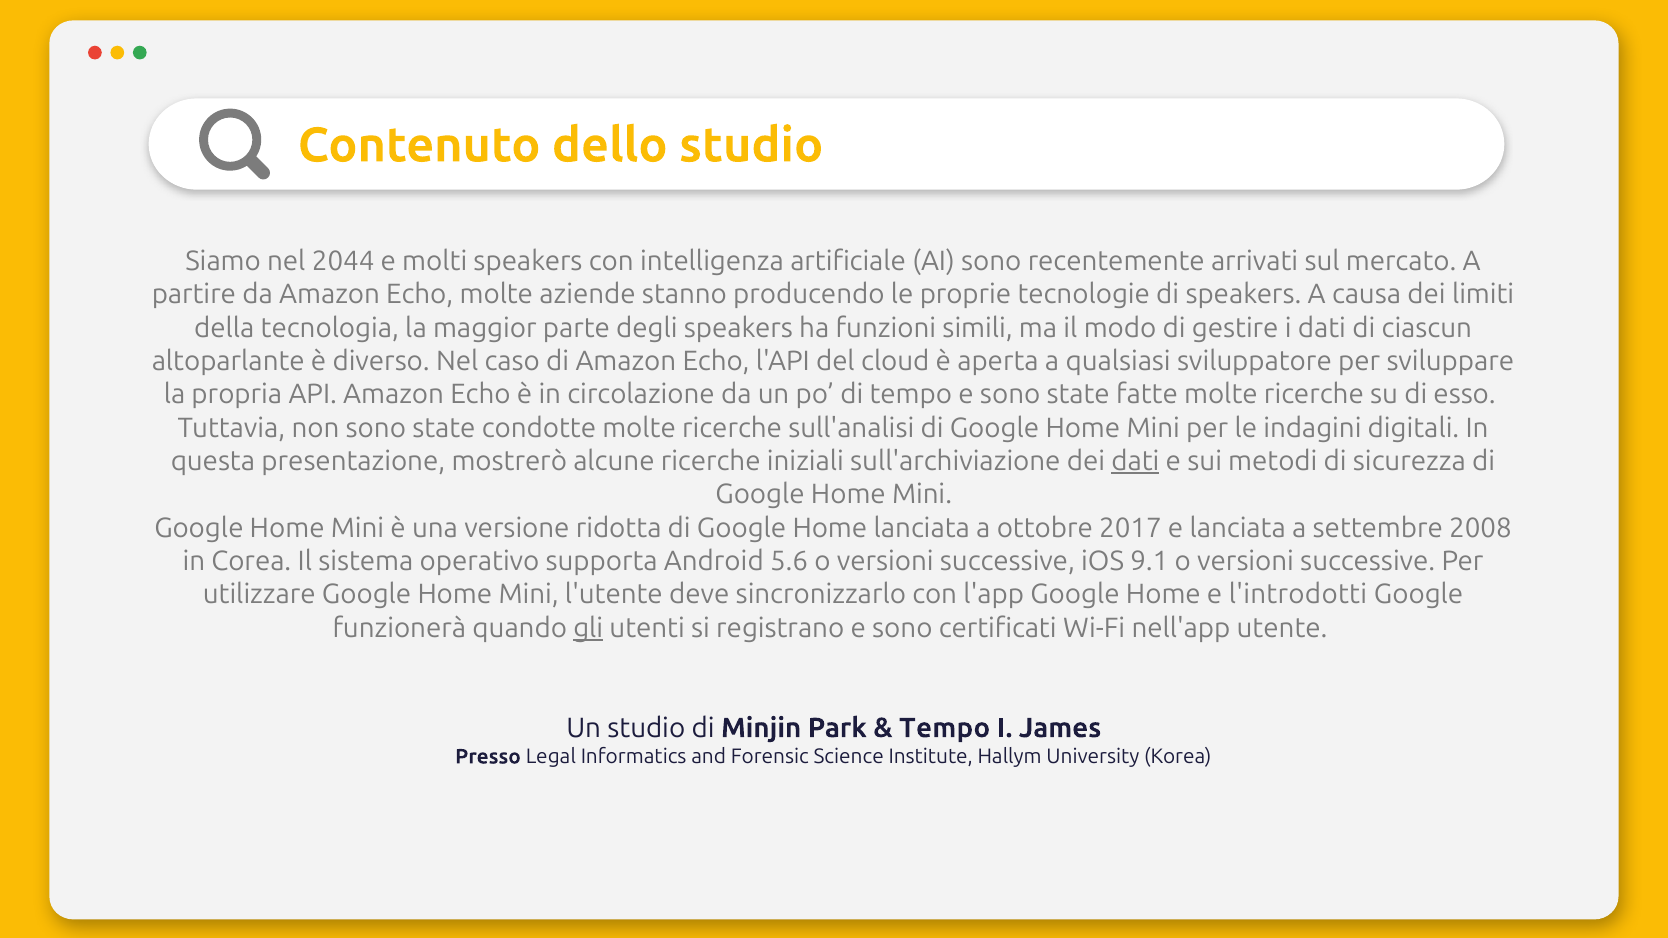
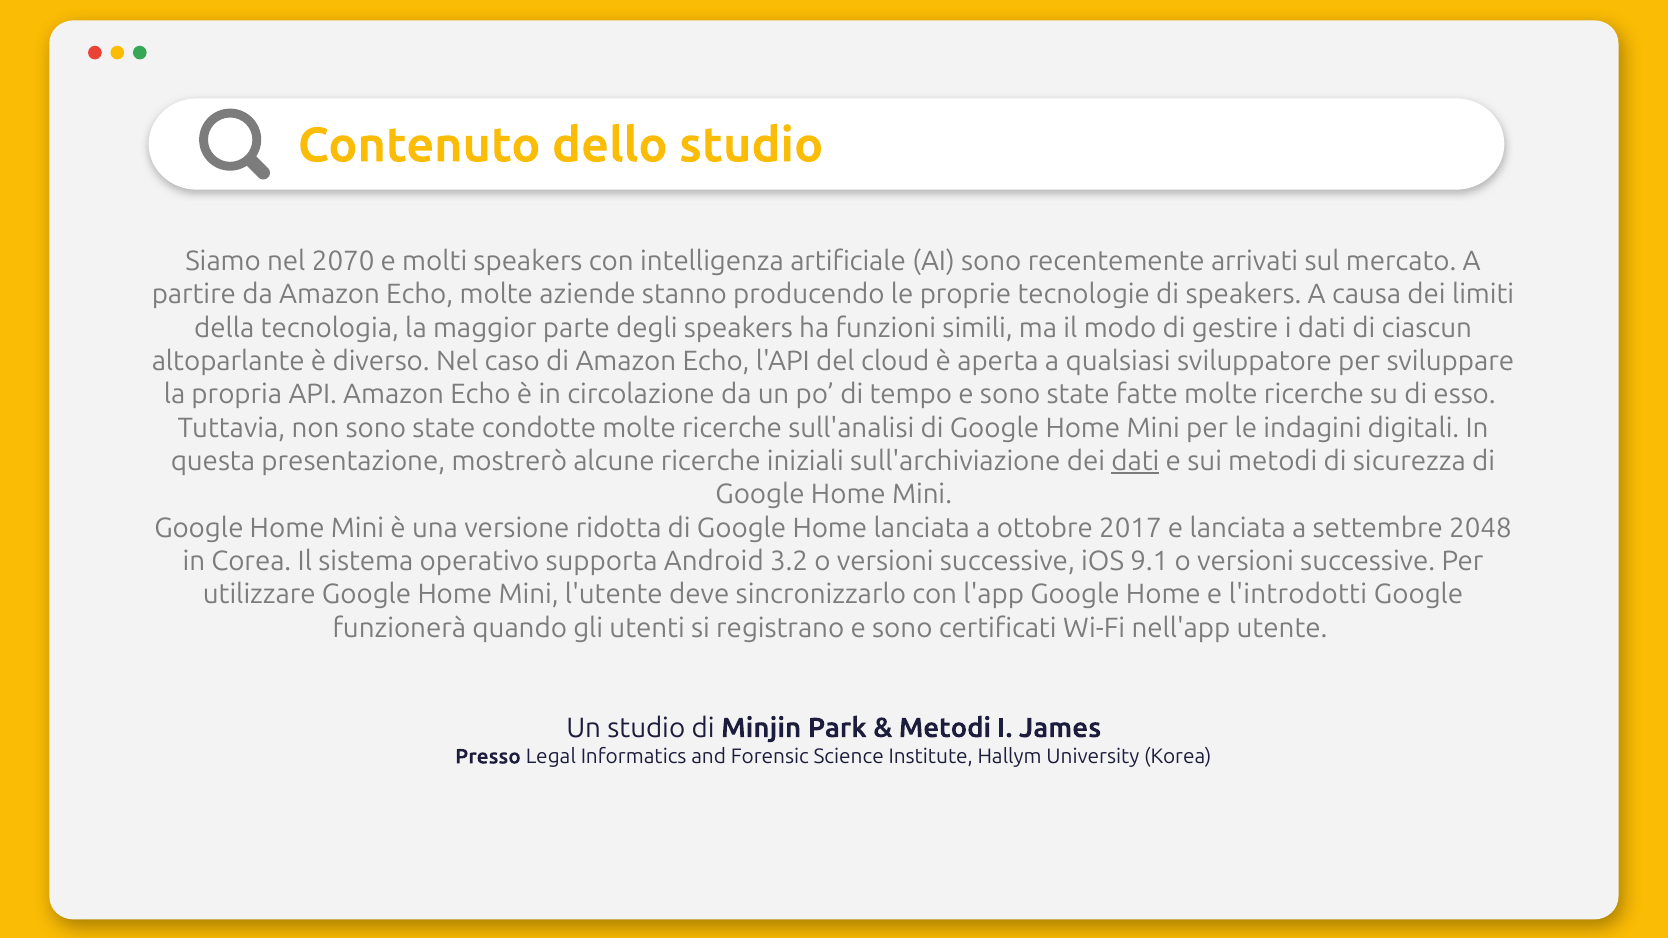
2044: 2044 -> 2070
2008: 2008 -> 2048
5.6: 5.6 -> 3.2
gli underline: present -> none
Tempo at (945, 728): Tempo -> Metodi
